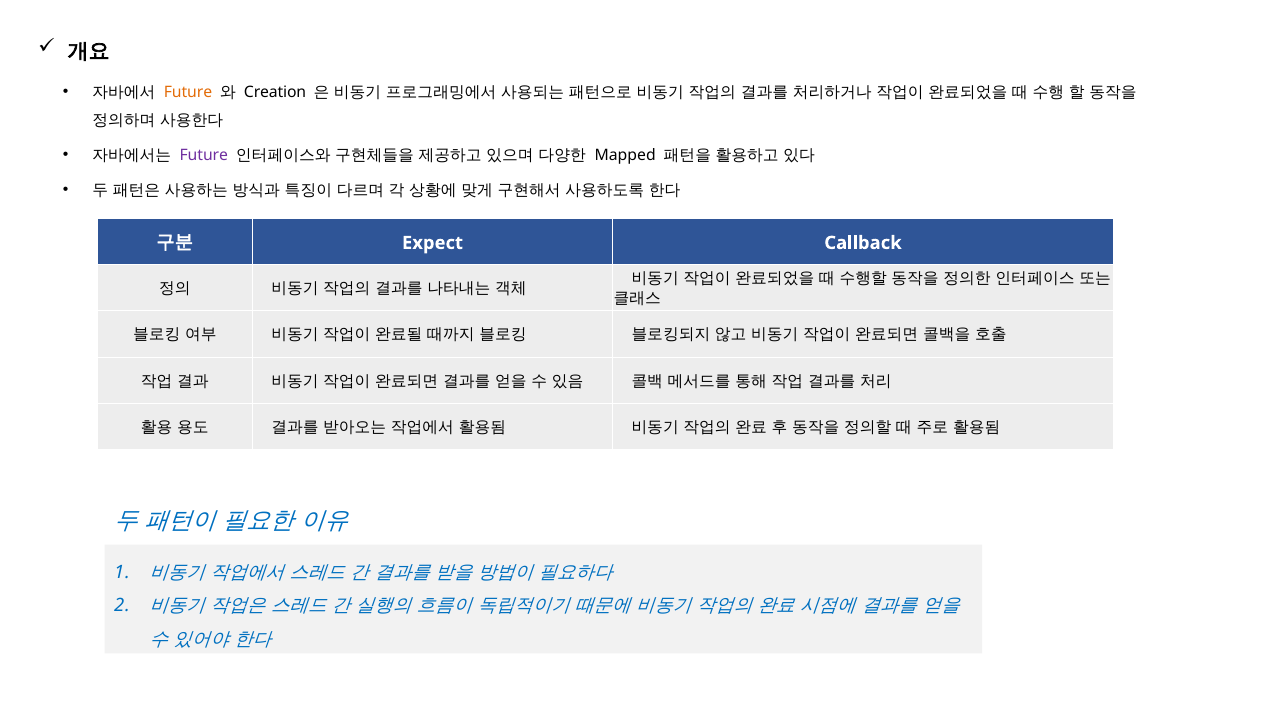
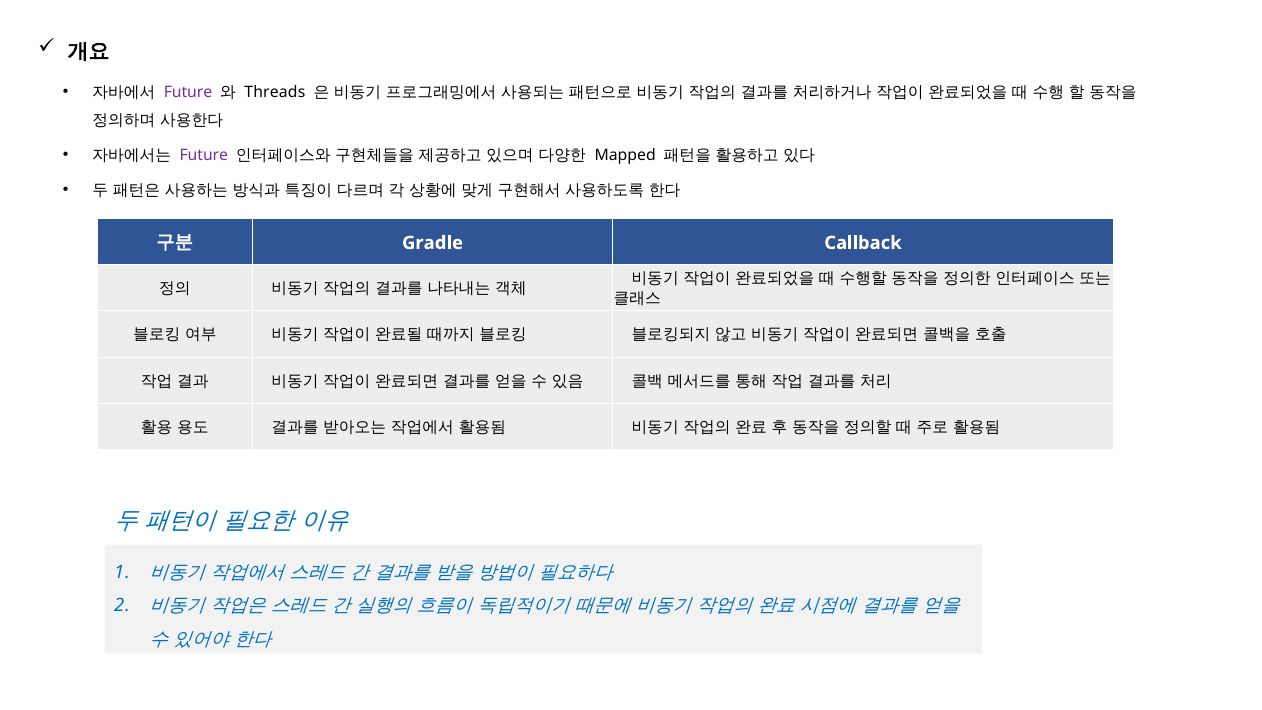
Future at (188, 92) colour: orange -> purple
Creation: Creation -> Threads
Expect: Expect -> Gradle
